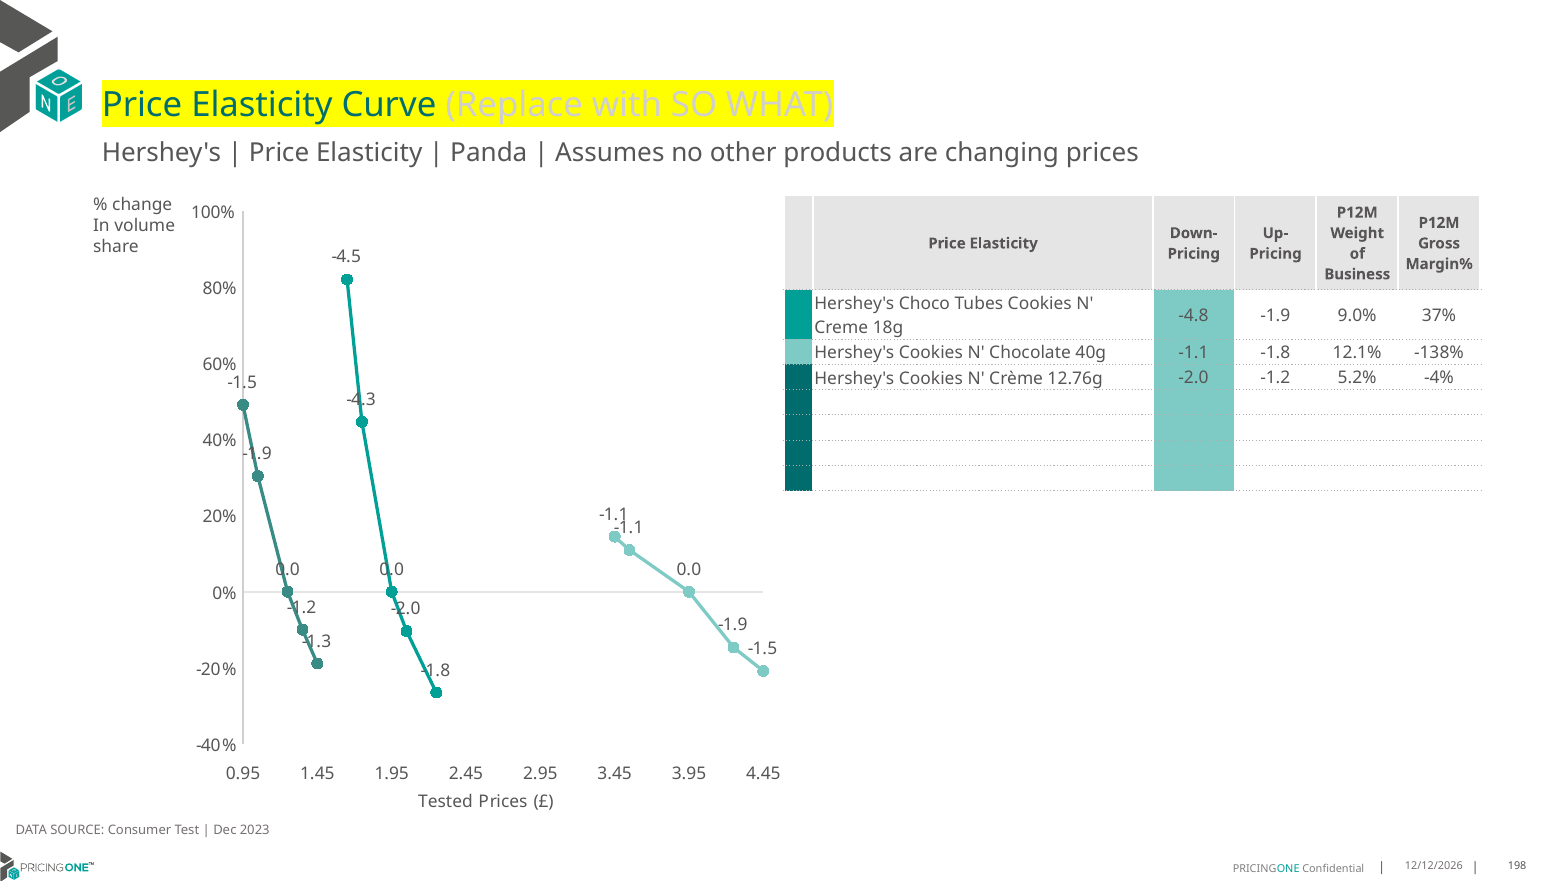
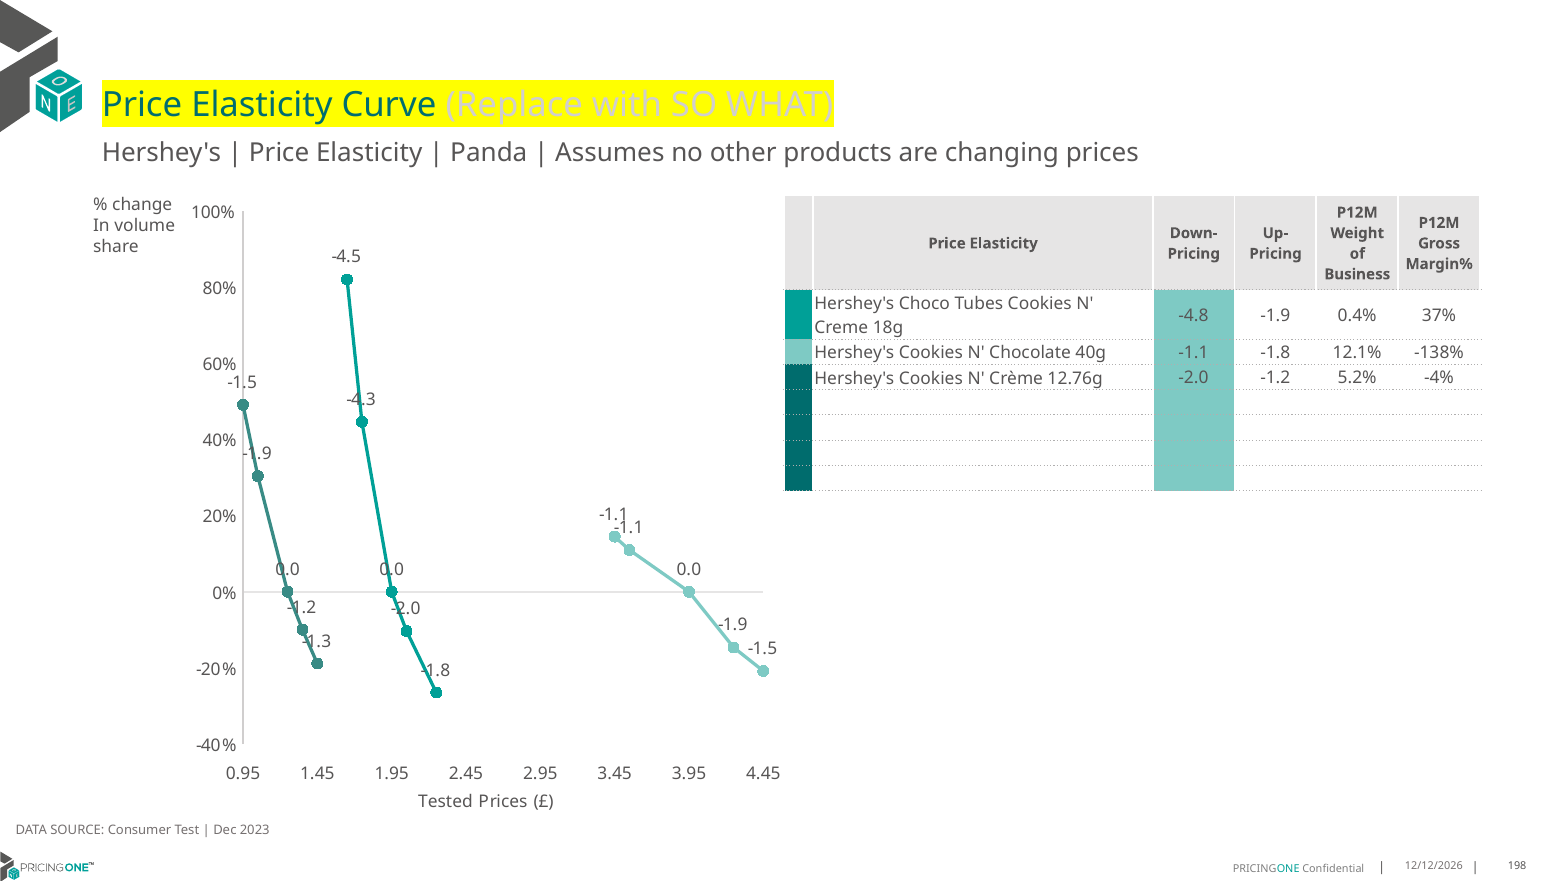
9.0%: 9.0% -> 0.4%
